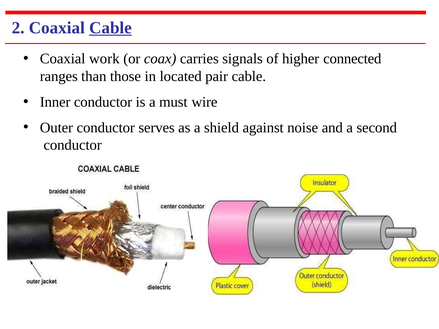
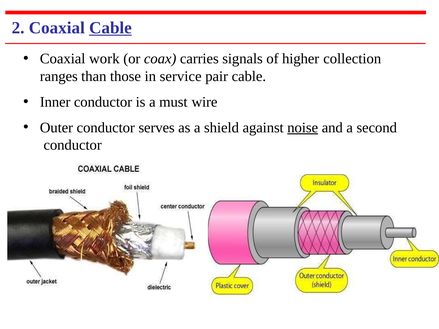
connected: connected -> collection
located: located -> service
noise underline: none -> present
